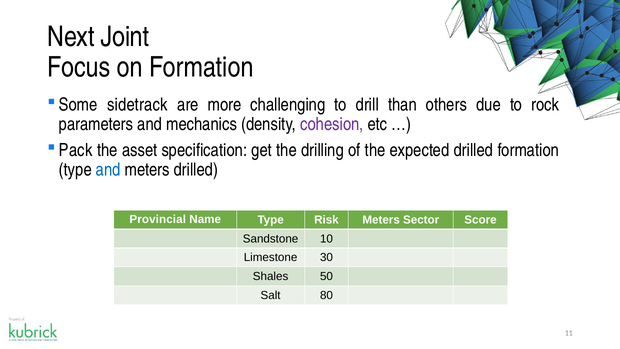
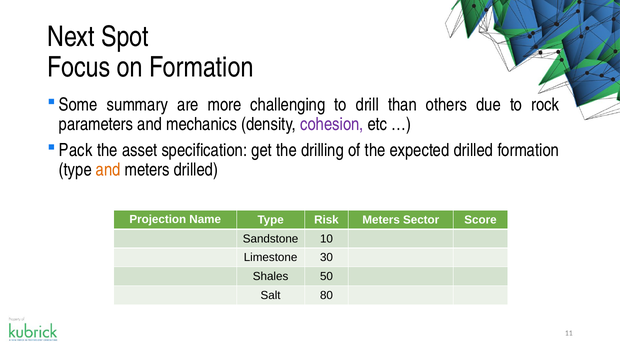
Joint: Joint -> Spot
sidetrack: sidetrack -> summary
and at (108, 170) colour: blue -> orange
Provincial: Provincial -> Projection
